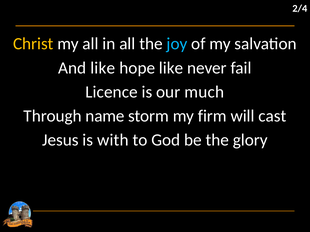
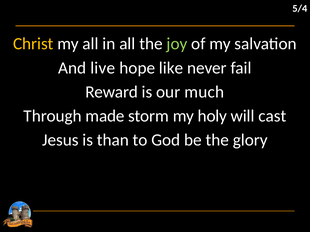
2/4: 2/4 -> 5/4
joy colour: light blue -> light green
And like: like -> live
Licence: Licence -> Reward
name: name -> made
firm: firm -> holy
with: with -> than
